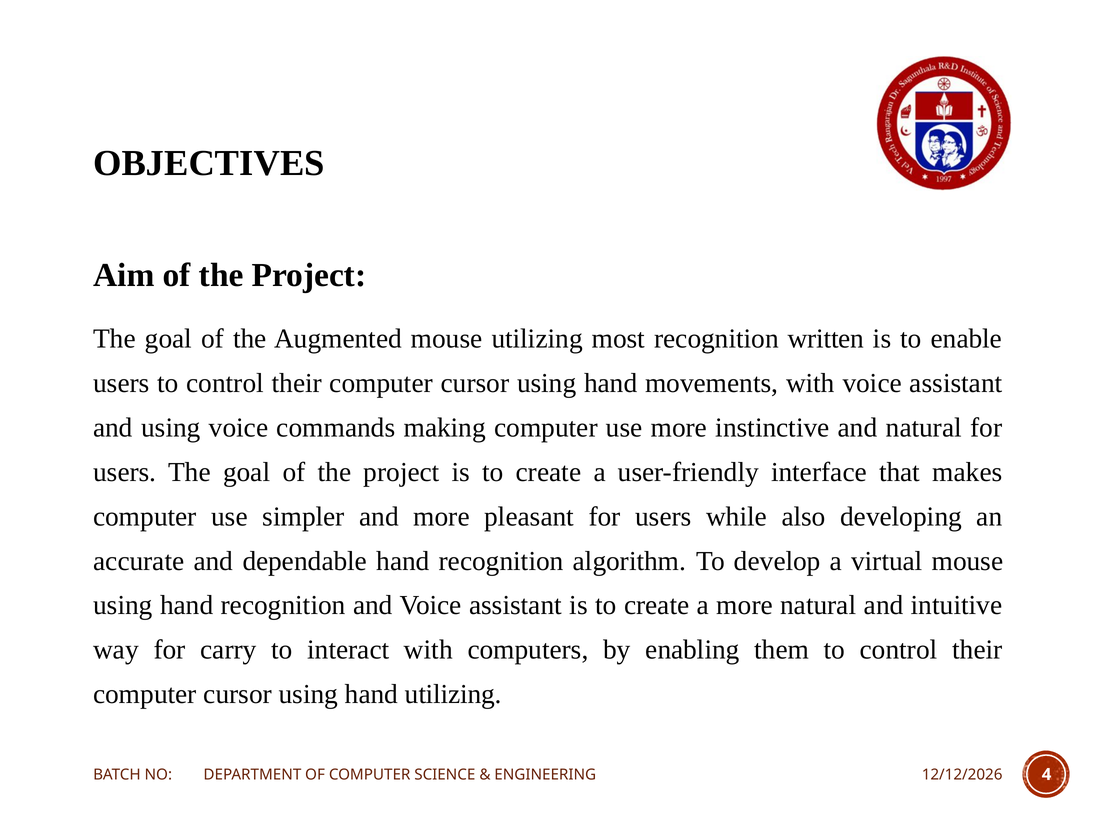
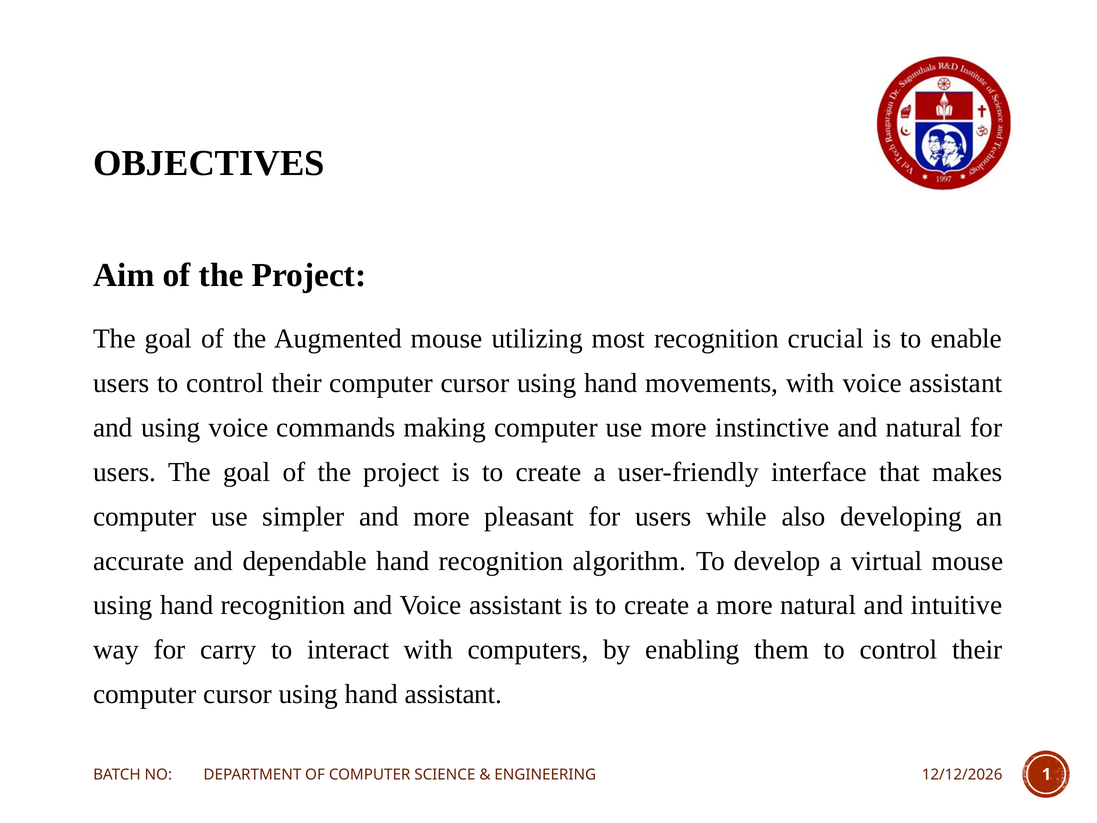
written: written -> crucial
hand utilizing: utilizing -> assistant
4: 4 -> 1
